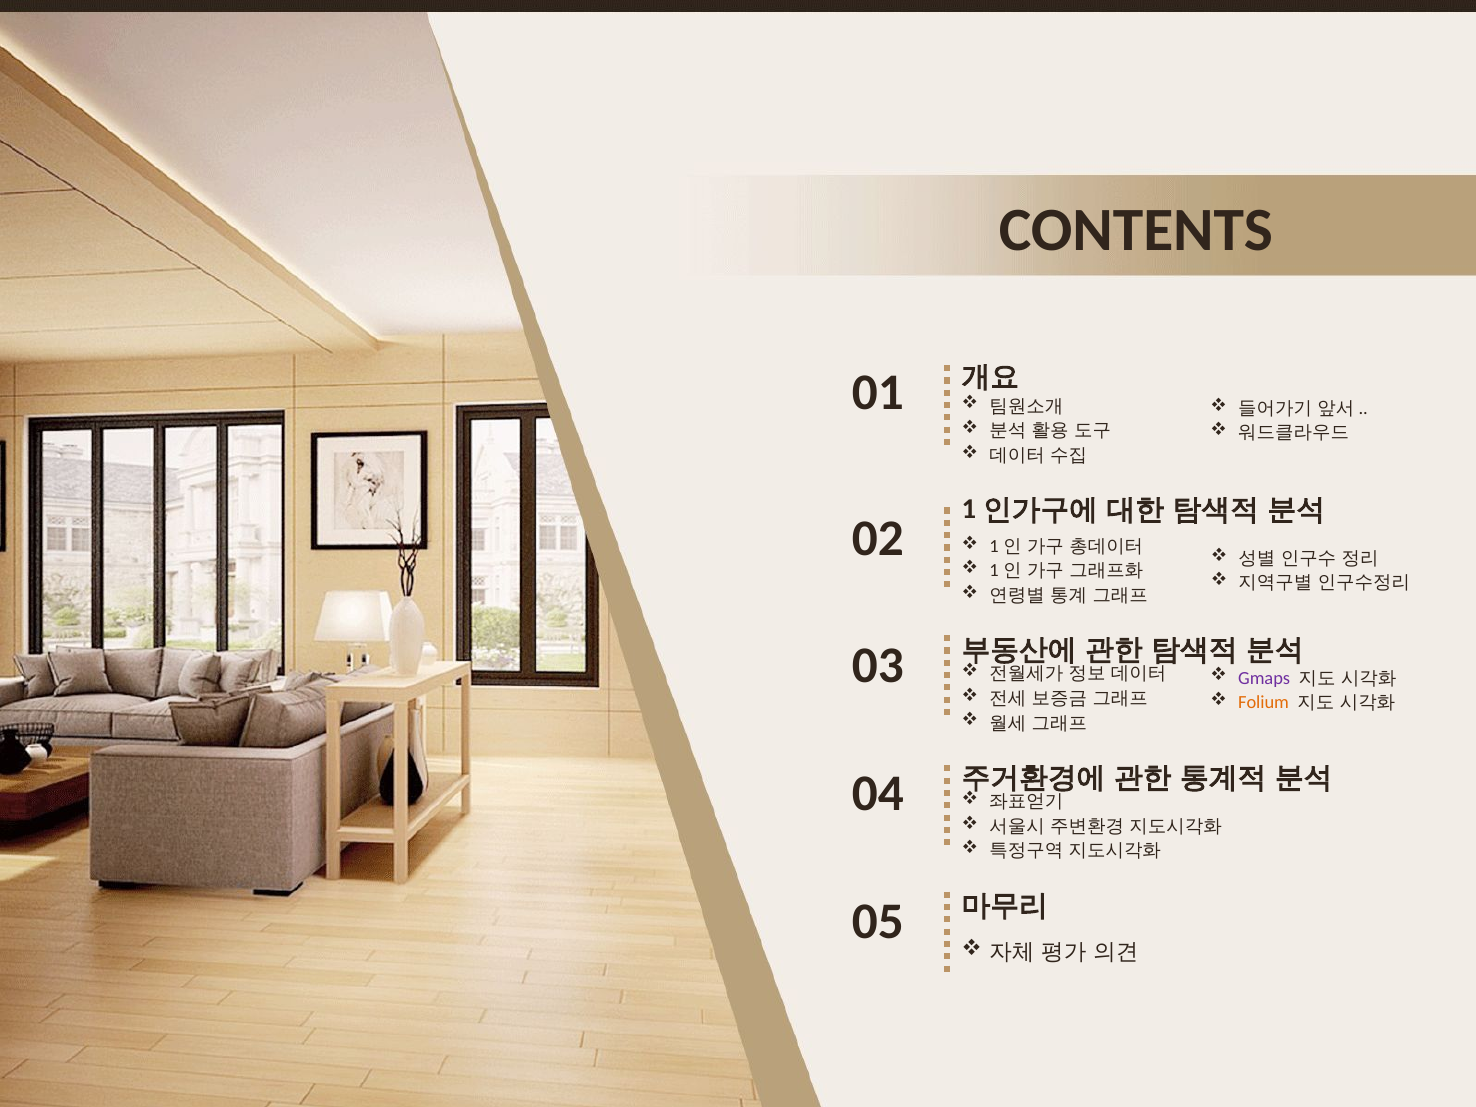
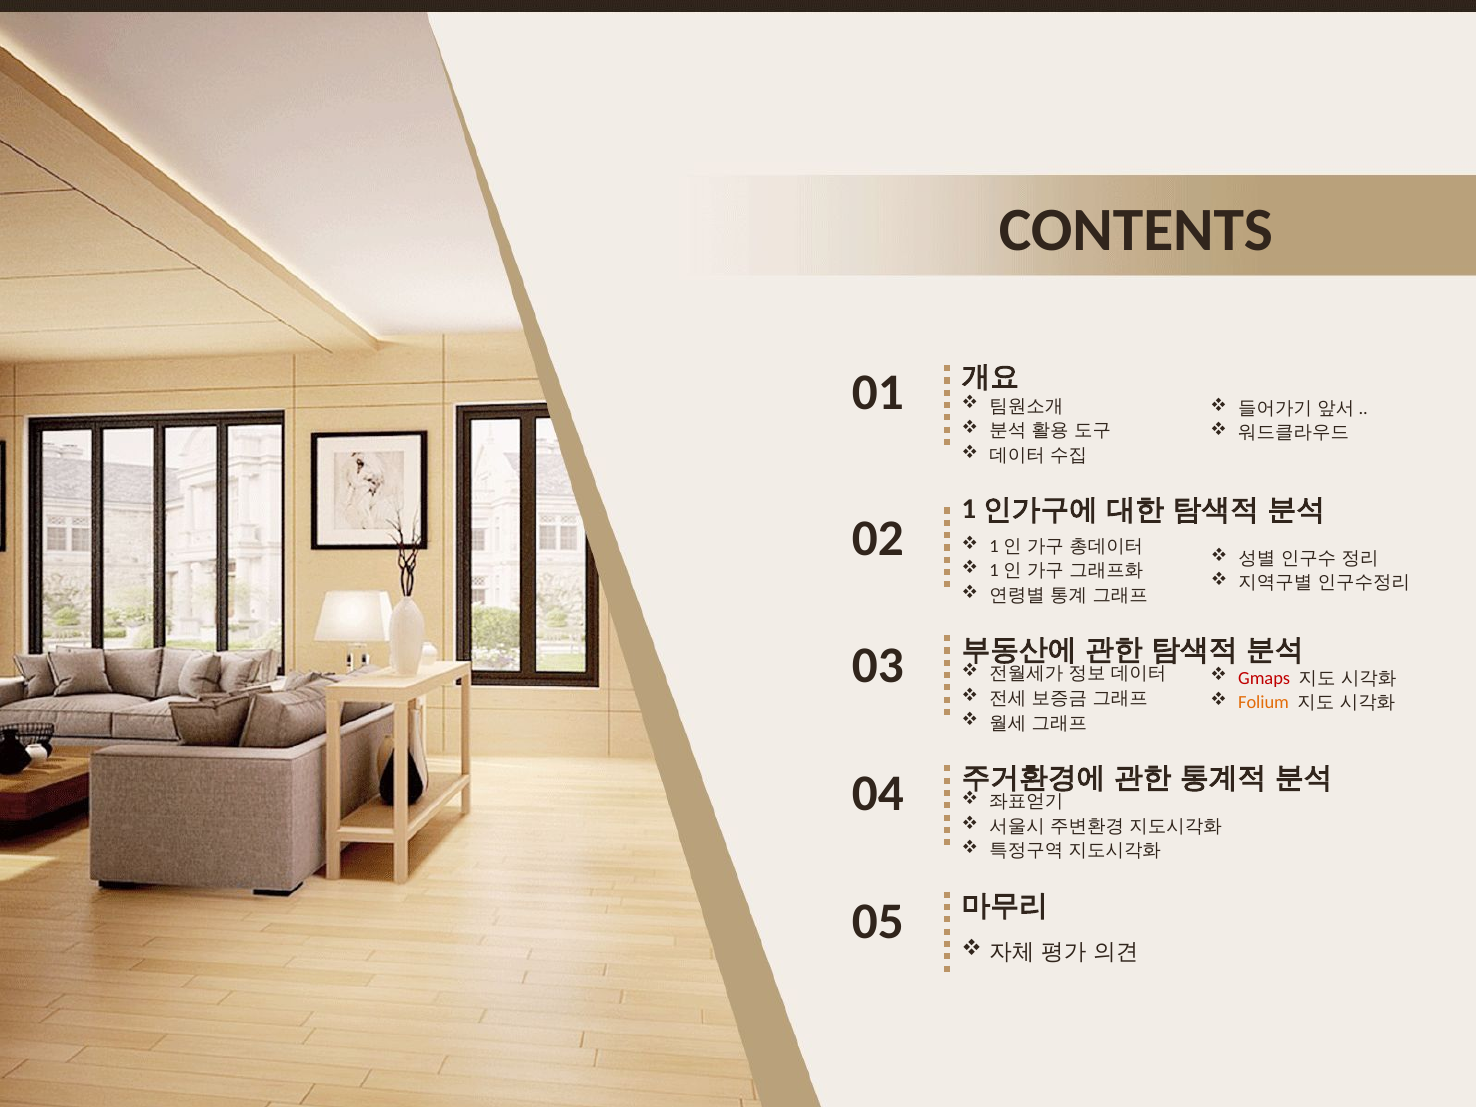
Gmaps colour: purple -> red
